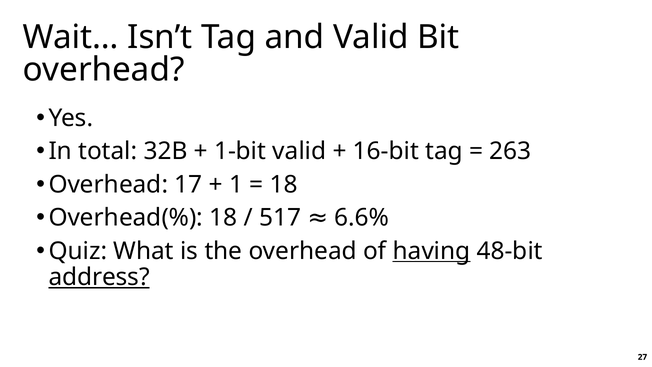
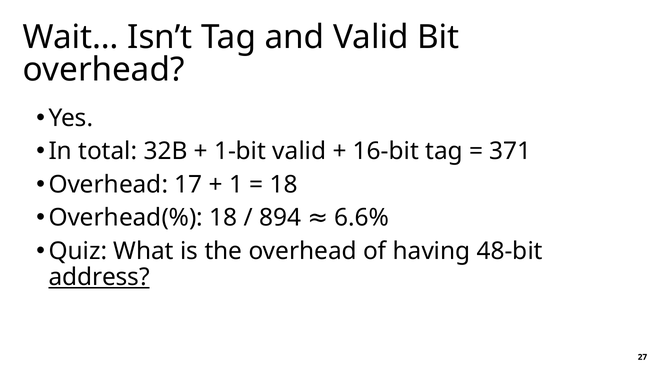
263: 263 -> 371
517: 517 -> 894
having underline: present -> none
